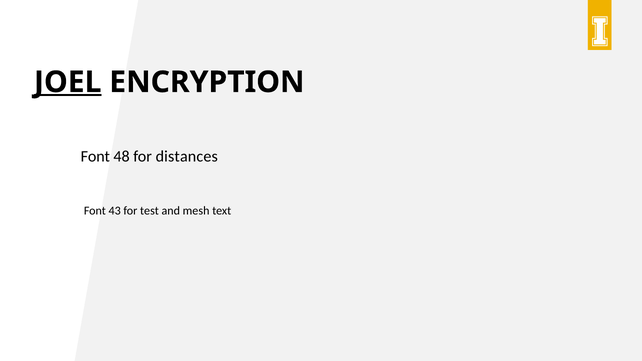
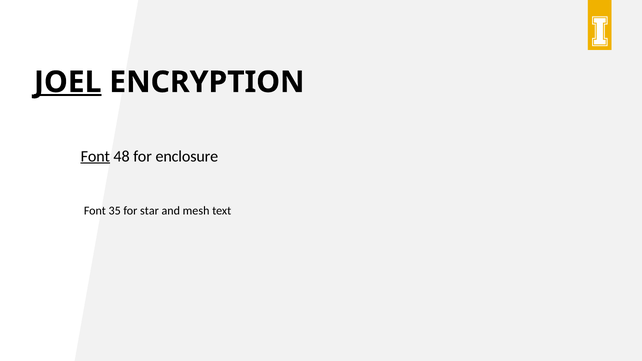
Font at (95, 156) underline: none -> present
distances: distances -> enclosure
43: 43 -> 35
test: test -> star
